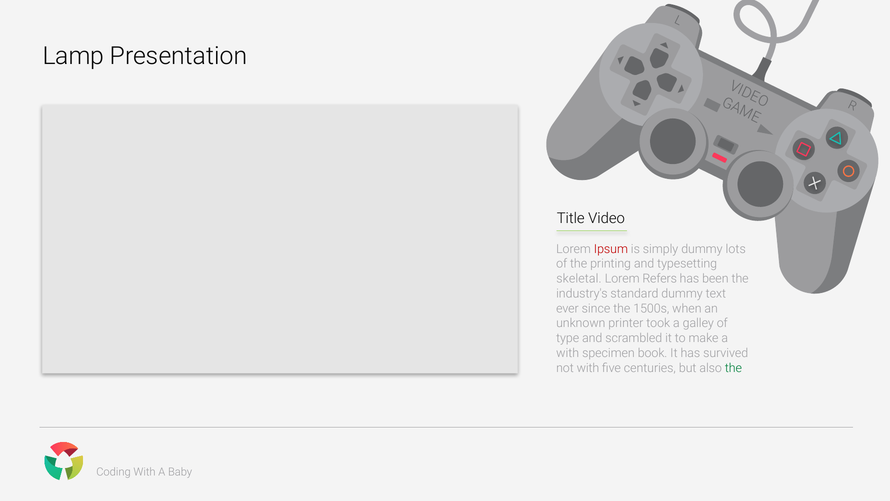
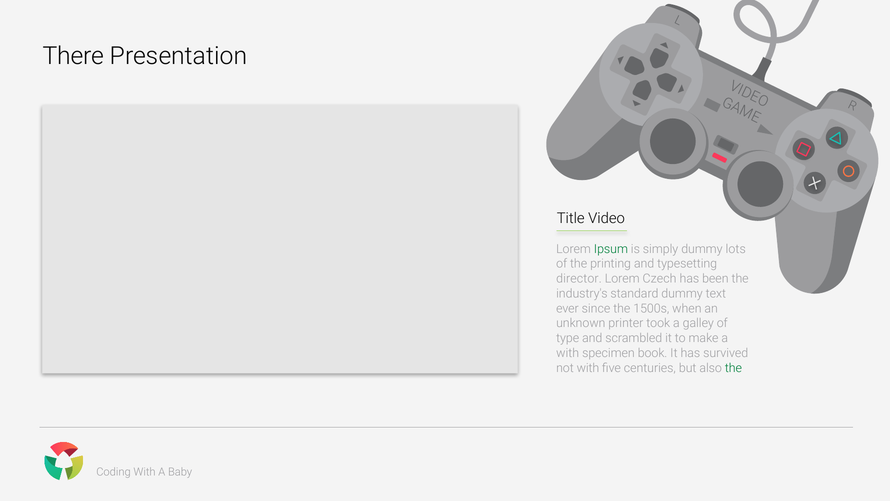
Lamp: Lamp -> There
Ipsum colour: red -> green
skeletal: skeletal -> director
Refers: Refers -> Czech
